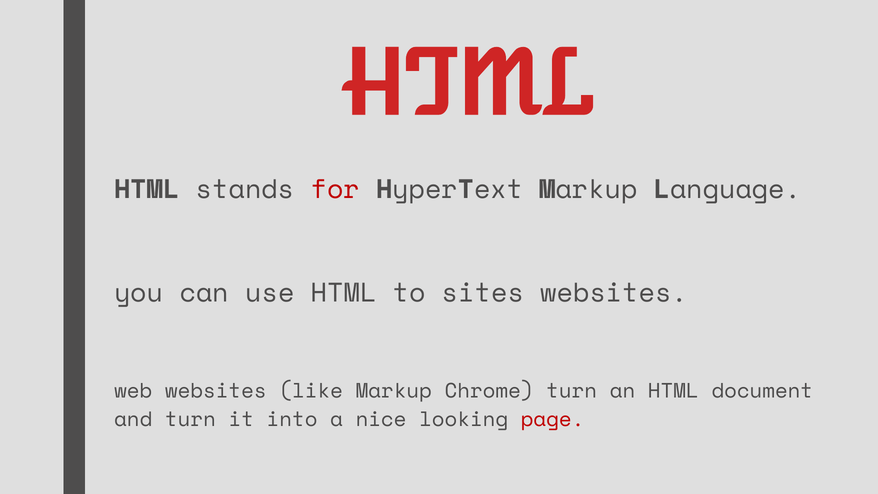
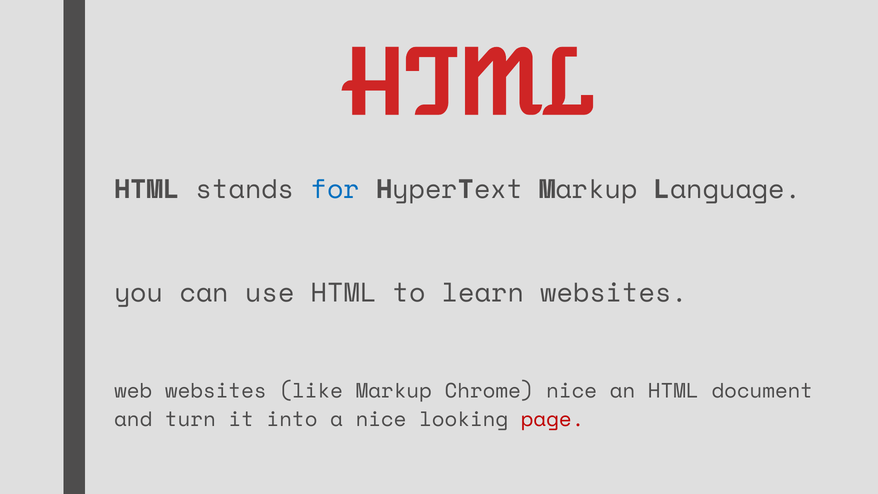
for colour: red -> blue
sites: sites -> learn
Chrome turn: turn -> nice
